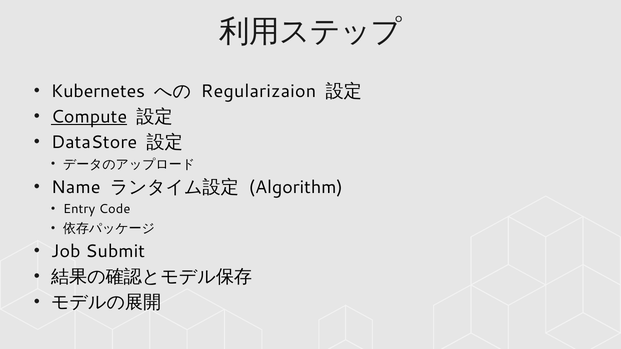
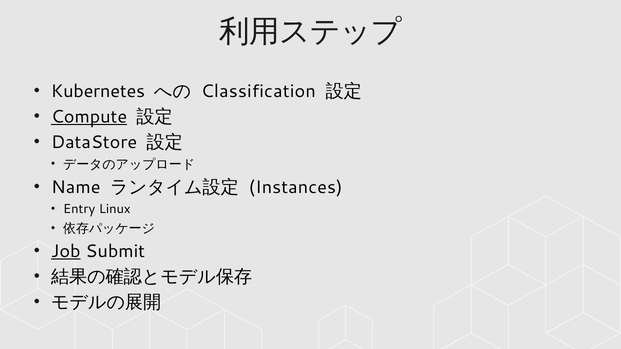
Regularizaion: Regularizaion -> Classification
Algorithm: Algorithm -> Instances
Code: Code -> Linux
Job underline: none -> present
